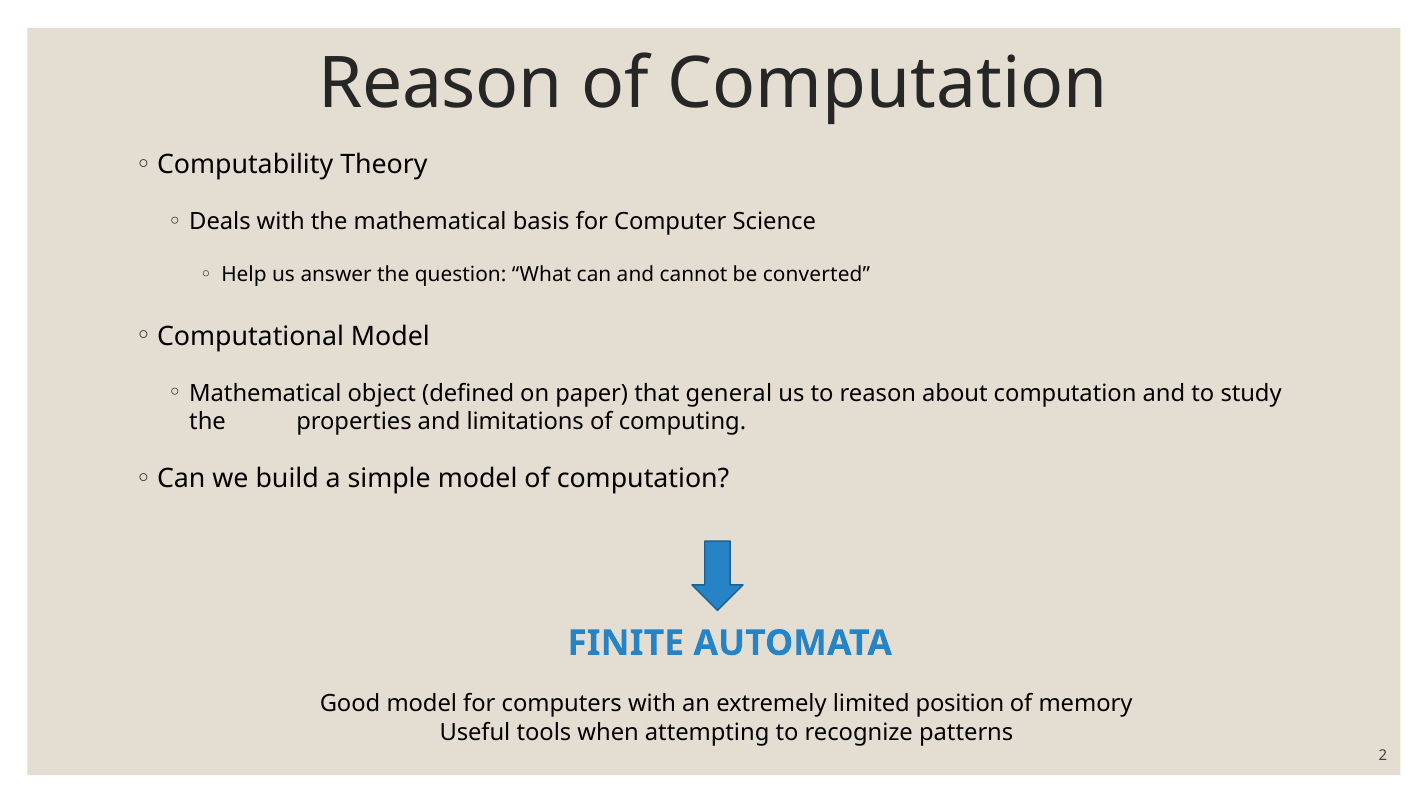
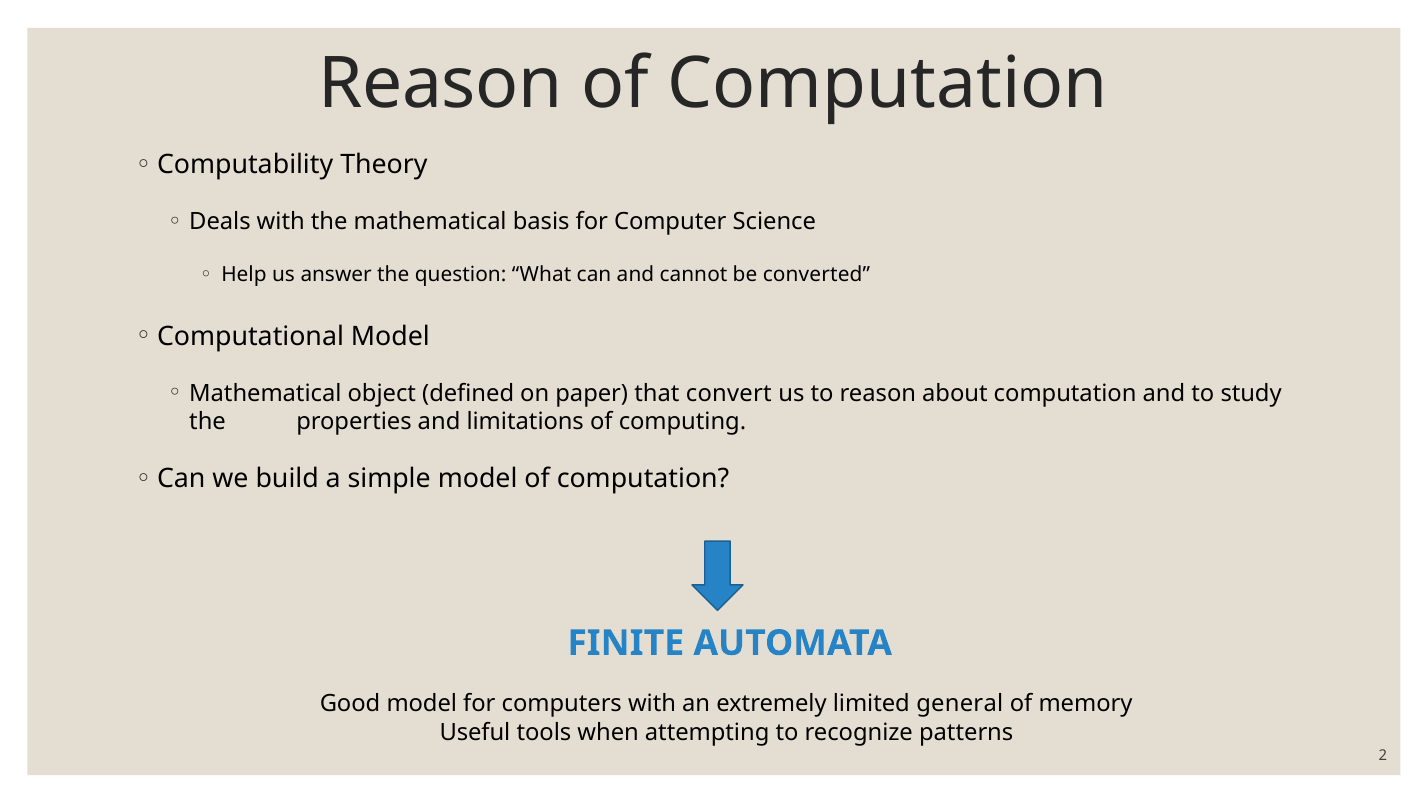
general: general -> convert
position: position -> general
